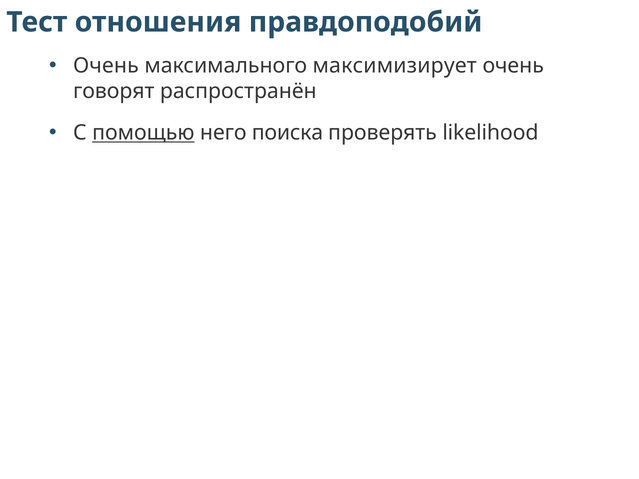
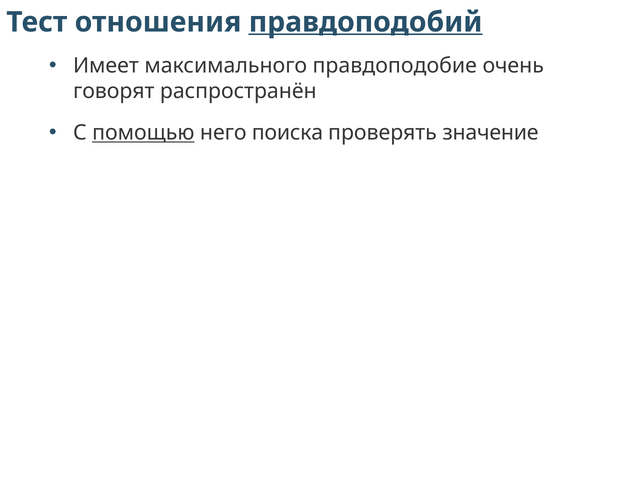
правдоподобий underline: none -> present
Очень at (106, 66): Очень -> Имеет
максимизирует: максимизирует -> правдоподобие
likelihood: likelihood -> значение
